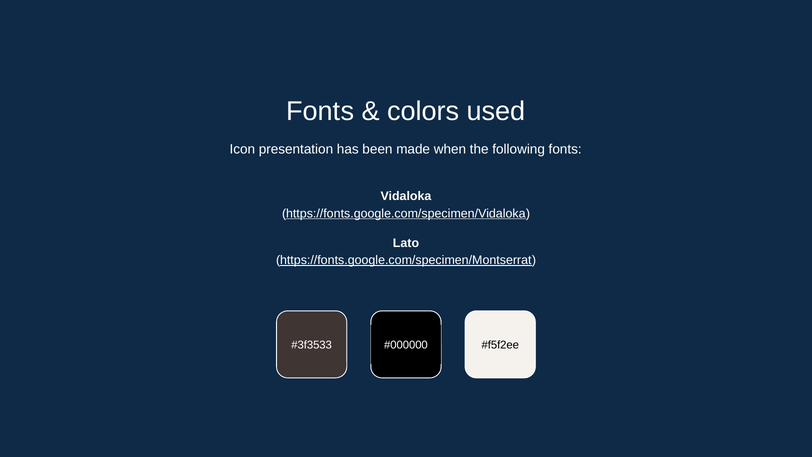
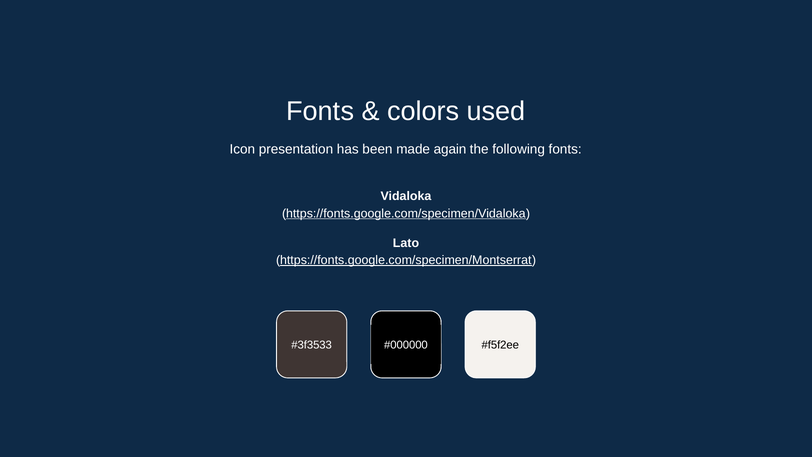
when: when -> again
